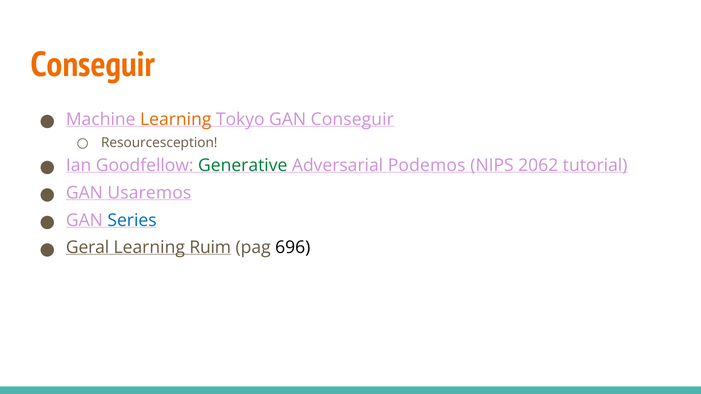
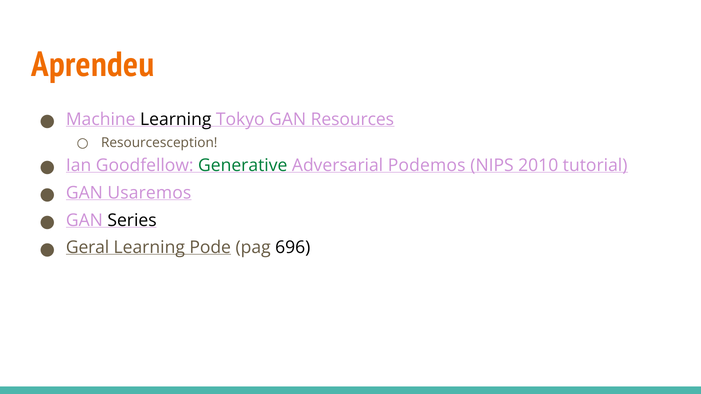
Conseguir at (93, 65): Conseguir -> Aprendeu
Learning at (176, 119) colour: orange -> black
GAN Conseguir: Conseguir -> Resources
2062: 2062 -> 2010
Series colour: blue -> black
Ruim: Ruim -> Pode
